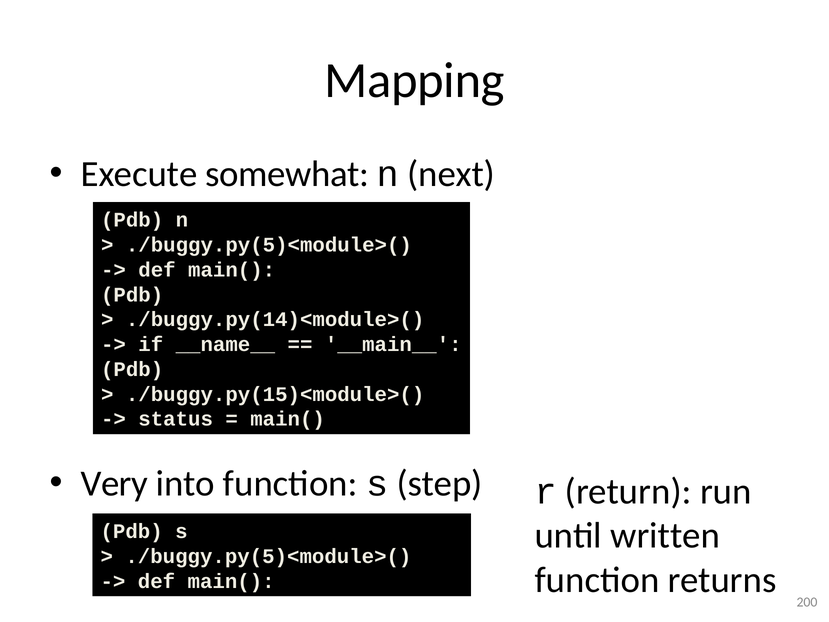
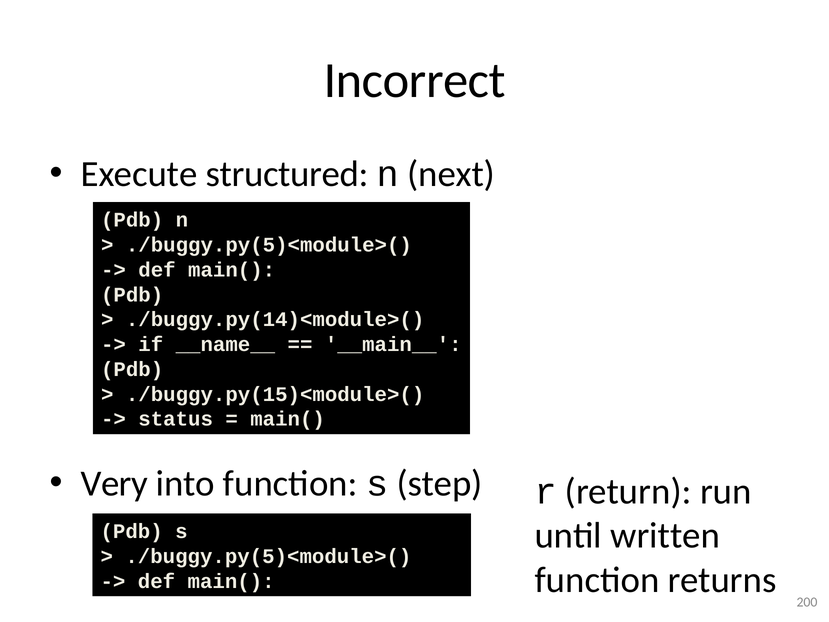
Mapping: Mapping -> Incorrect
somewhat: somewhat -> structured
